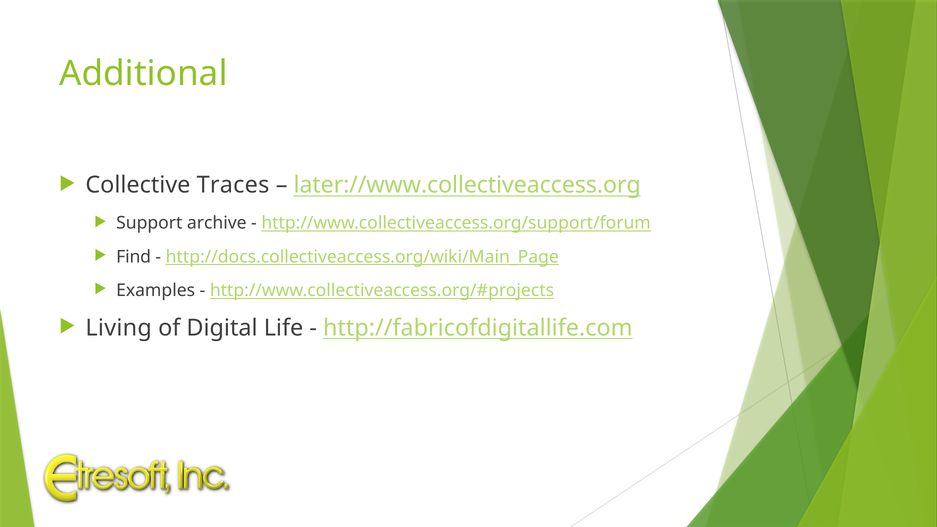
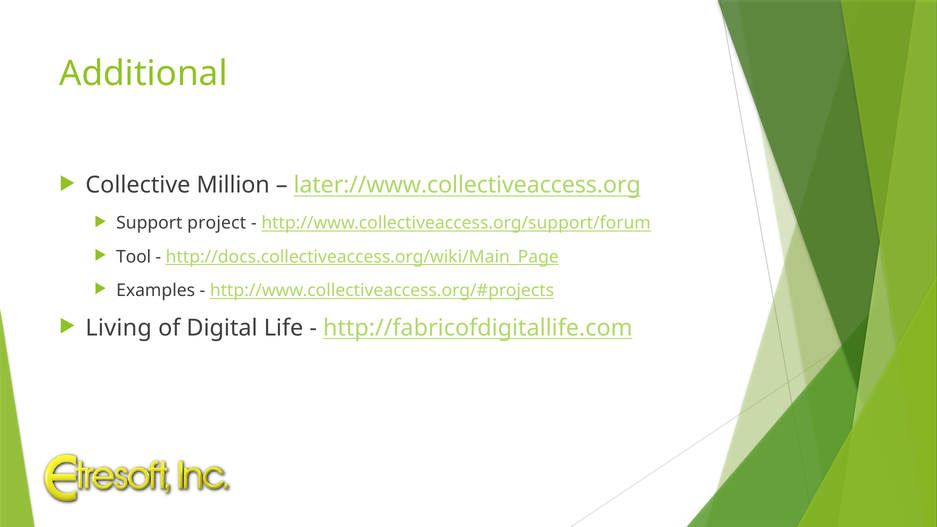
Traces: Traces -> Million
archive: archive -> project
Find: Find -> Tool
